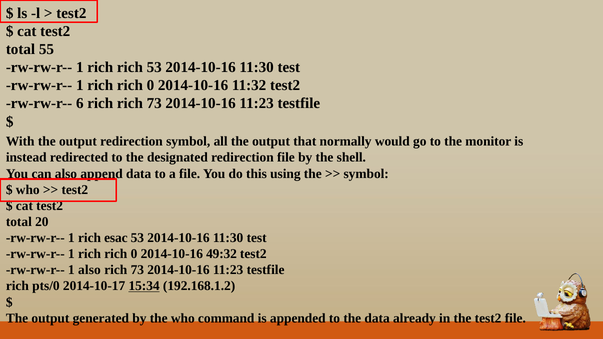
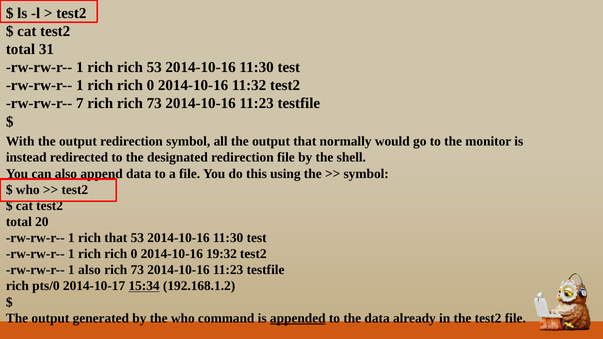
55: 55 -> 31
6: 6 -> 7
rich esac: esac -> that
49:32: 49:32 -> 19:32
appended underline: none -> present
